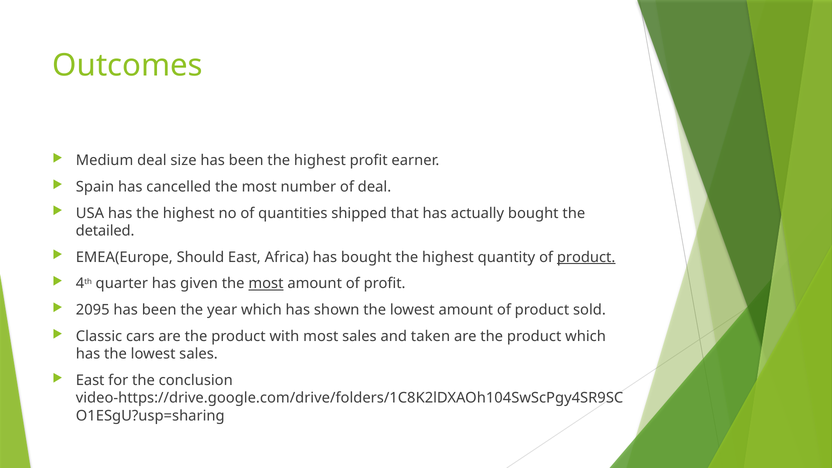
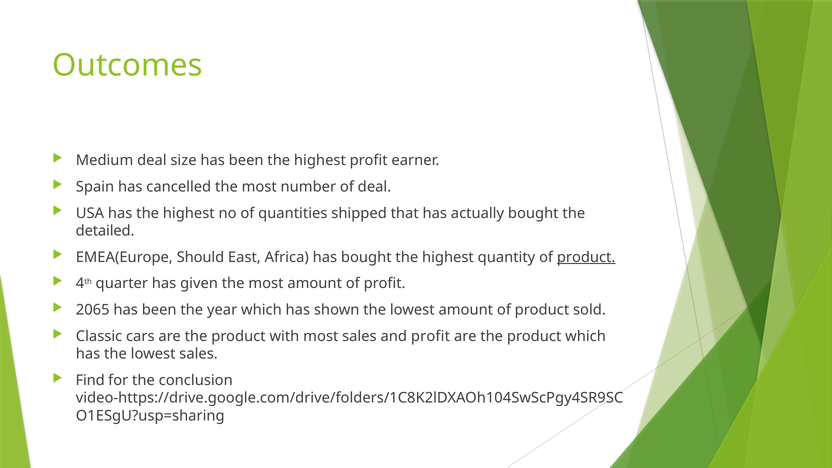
most at (266, 284) underline: present -> none
2095: 2095 -> 2065
and taken: taken -> profit
East at (90, 380): East -> Find
